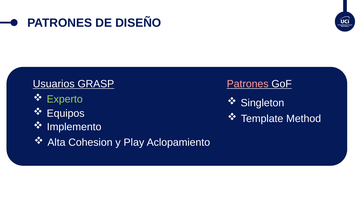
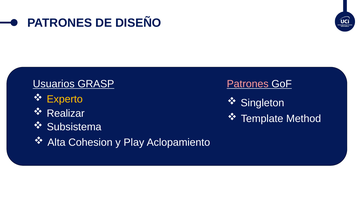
Experto colour: light green -> yellow
Equipos: Equipos -> Realizar
Implemento: Implemento -> Subsistema
